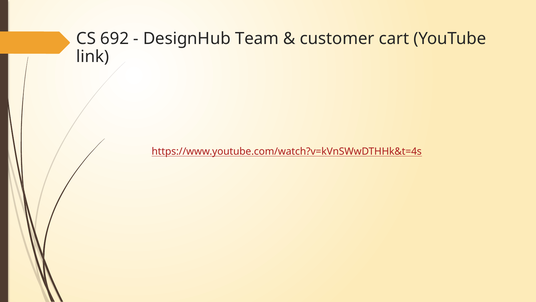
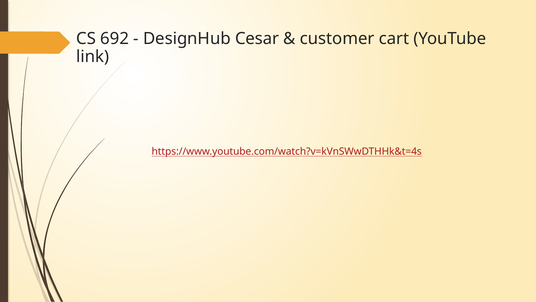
Team: Team -> Cesar
